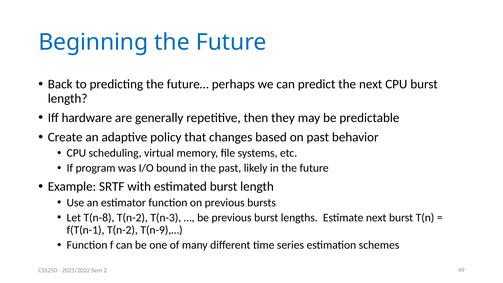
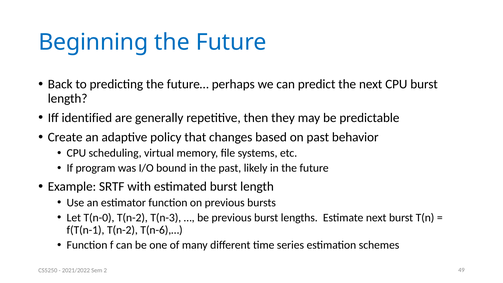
hardware: hardware -> identified
T(n-8: T(n-8 -> T(n-0
T(n-9),…: T(n-9),… -> T(n-6),…
